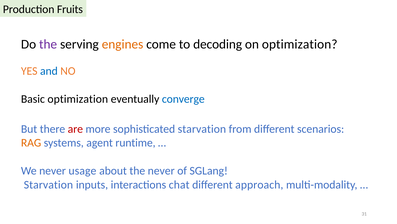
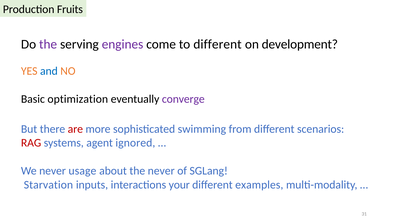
engines colour: orange -> purple
to decoding: decoding -> different
on optimization: optimization -> development
converge colour: blue -> purple
sophisticated starvation: starvation -> swimming
RAG colour: orange -> red
runtime: runtime -> ignored
chat: chat -> your
approach: approach -> examples
